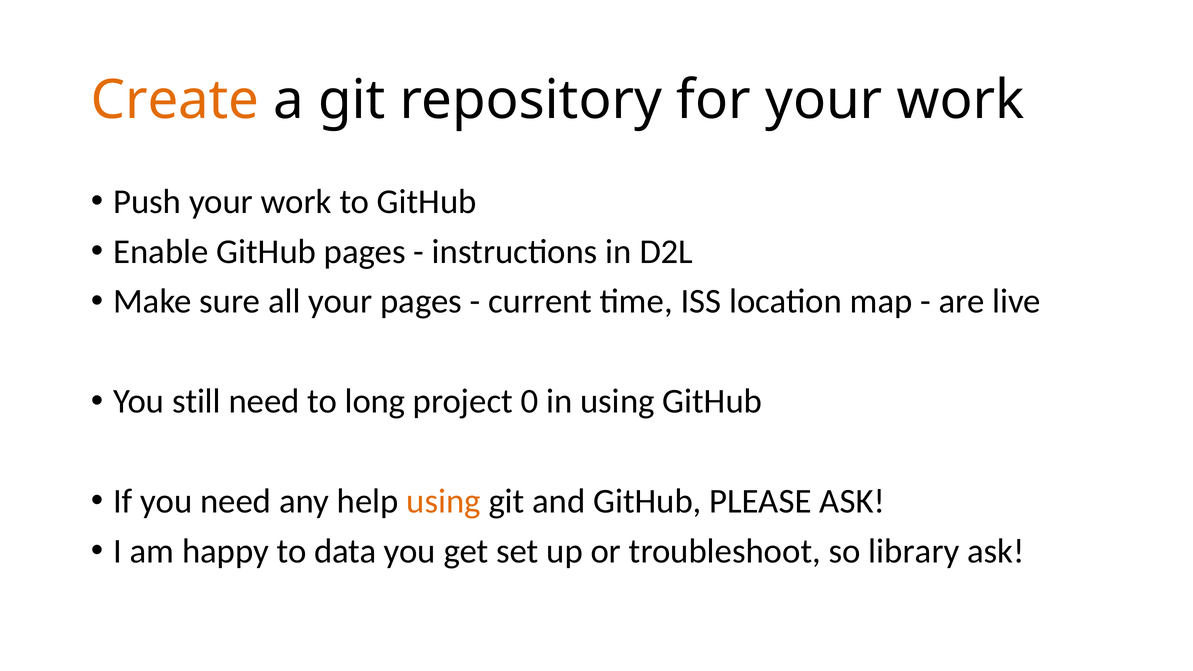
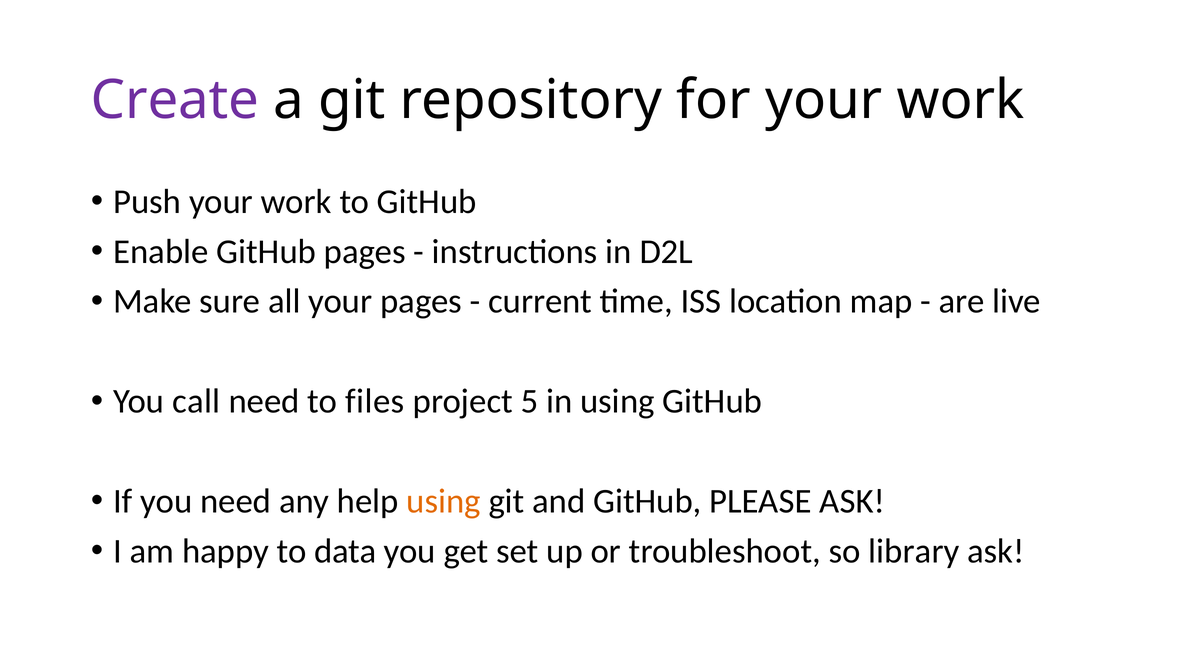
Create colour: orange -> purple
still: still -> call
long: long -> files
0: 0 -> 5
